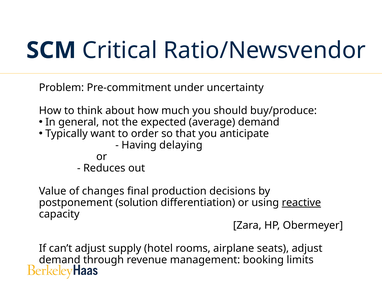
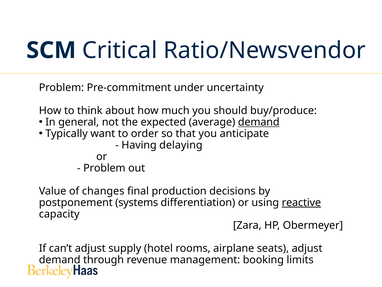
demand at (259, 122) underline: none -> present
Reduces at (104, 168): Reduces -> Problem
solution: solution -> systems
